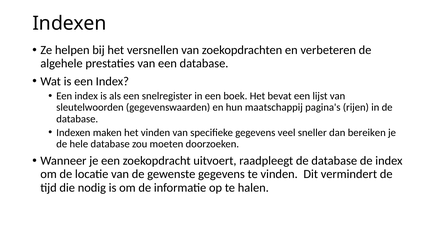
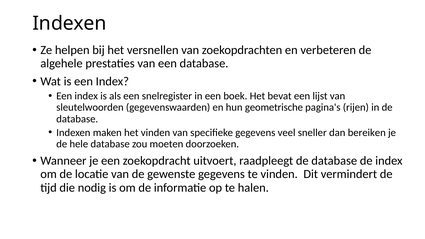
maatschappij: maatschappij -> geometrische
